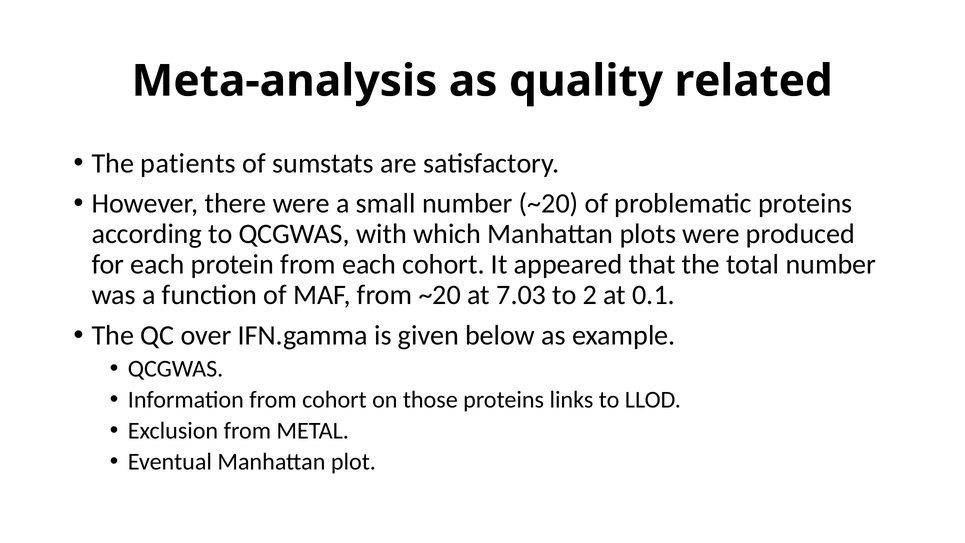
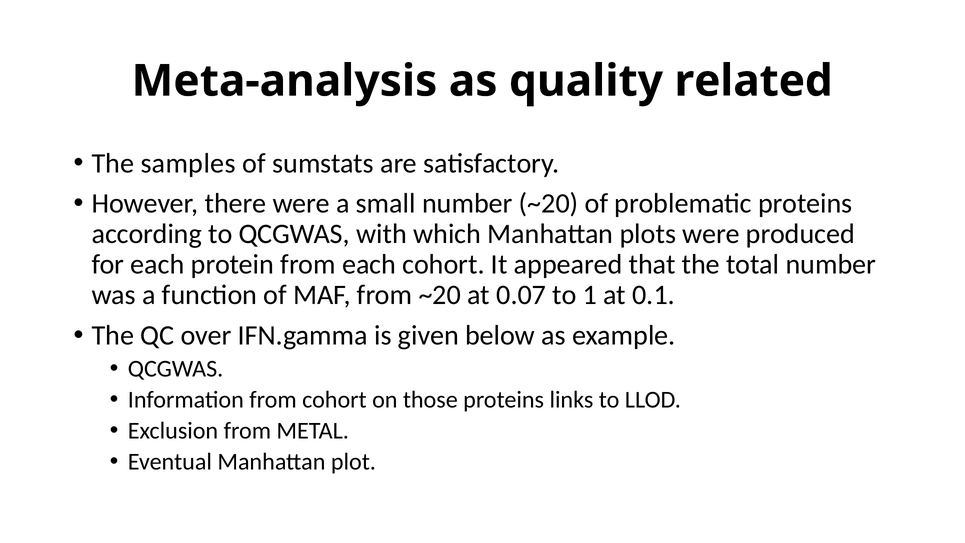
patients: patients -> samples
7.03: 7.03 -> 0.07
2: 2 -> 1
